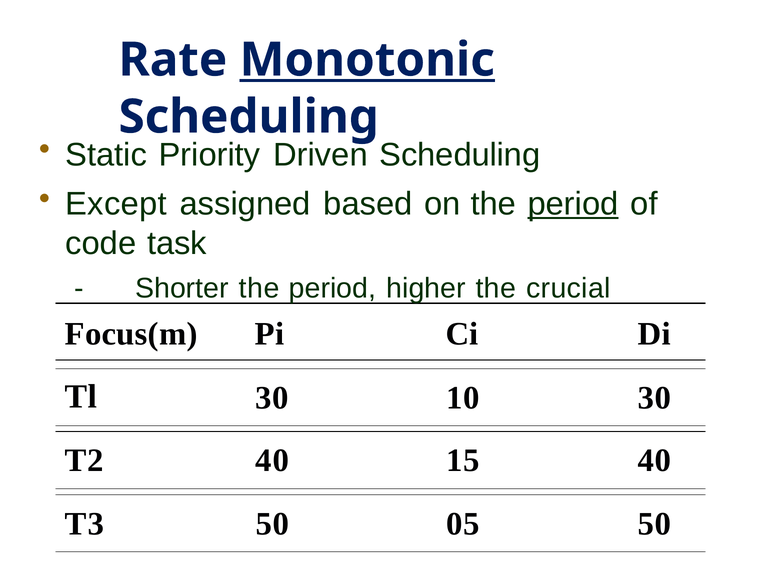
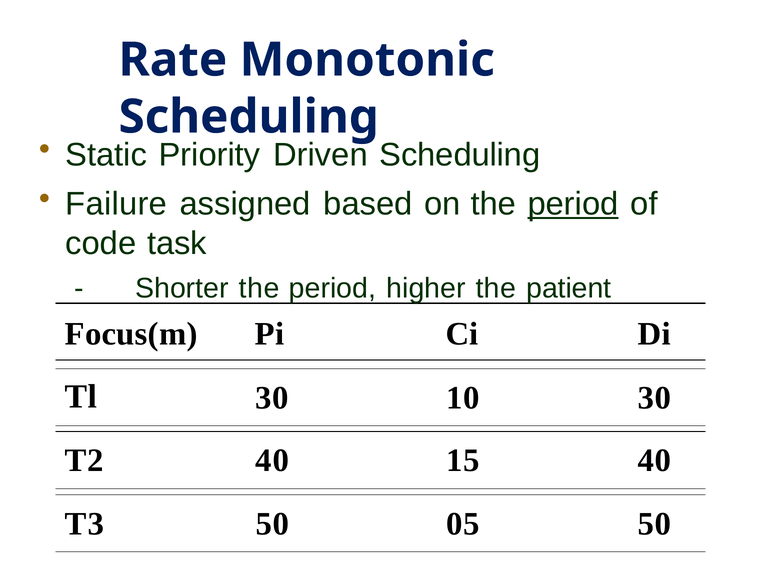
Monotonic underline: present -> none
Except: Except -> Failure
crucial: crucial -> patient
